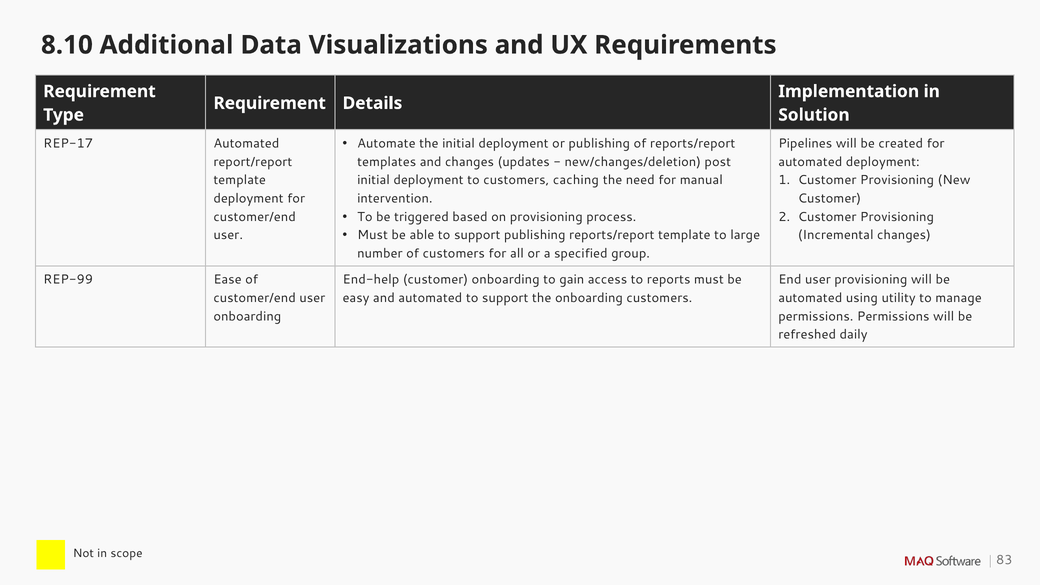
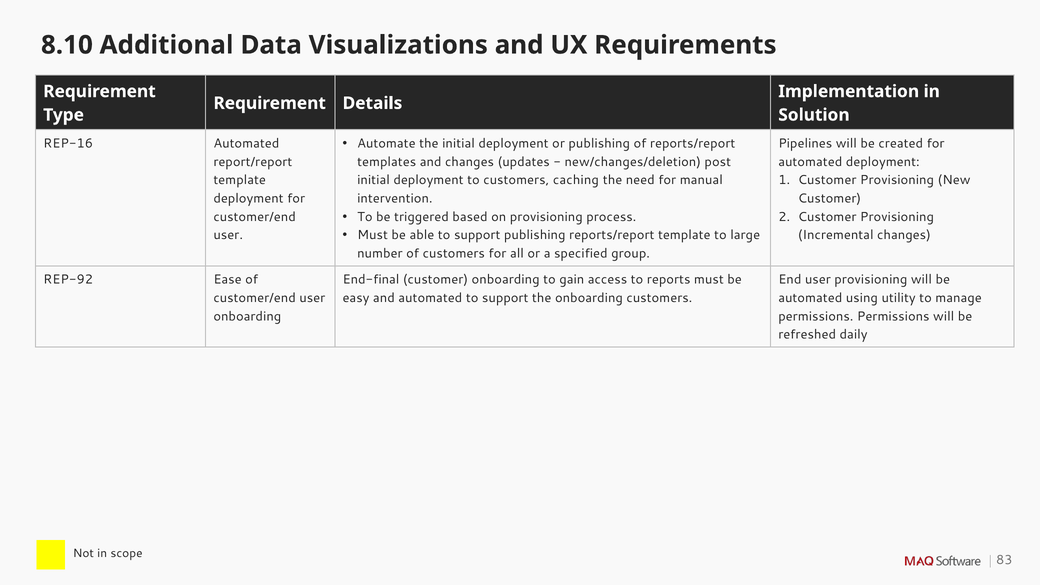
REP-17: REP-17 -> REP-16
REP-99: REP-99 -> REP-92
End-help: End-help -> End-final
